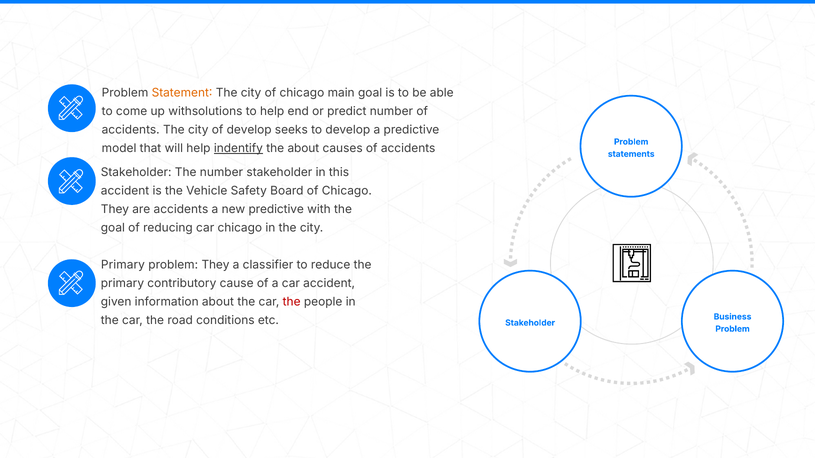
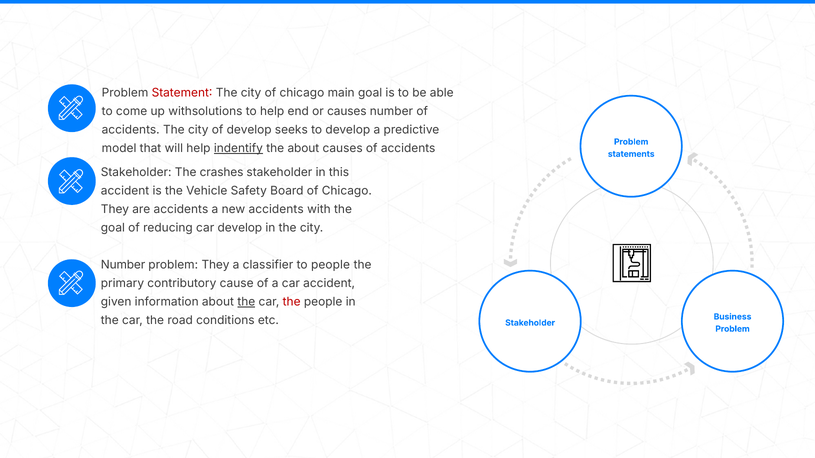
Statement colour: orange -> red
or predict: predict -> causes
The number: number -> crashes
new predictive: predictive -> accidents
car chicago: chicago -> develop
Primary at (123, 265): Primary -> Number
to reduce: reduce -> people
the at (246, 302) underline: none -> present
